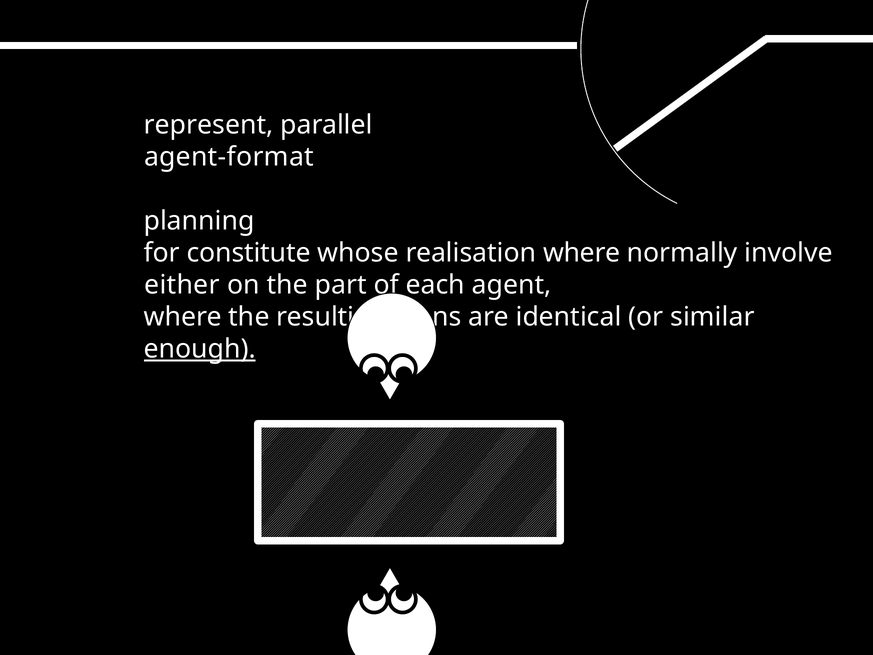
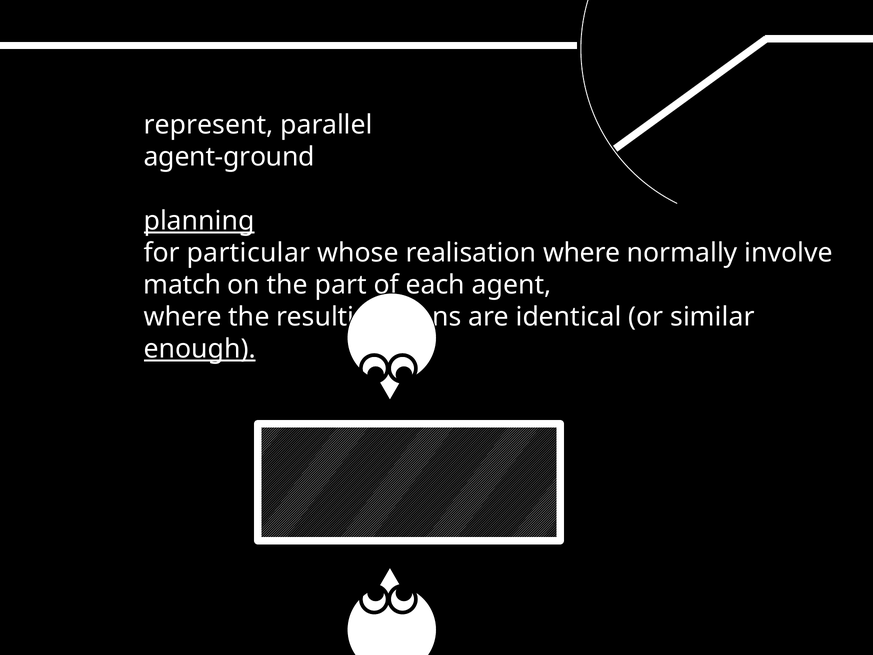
agent-format: agent-format -> agent-ground
planning underline: none -> present
constitute: constitute -> particular
either: either -> match
